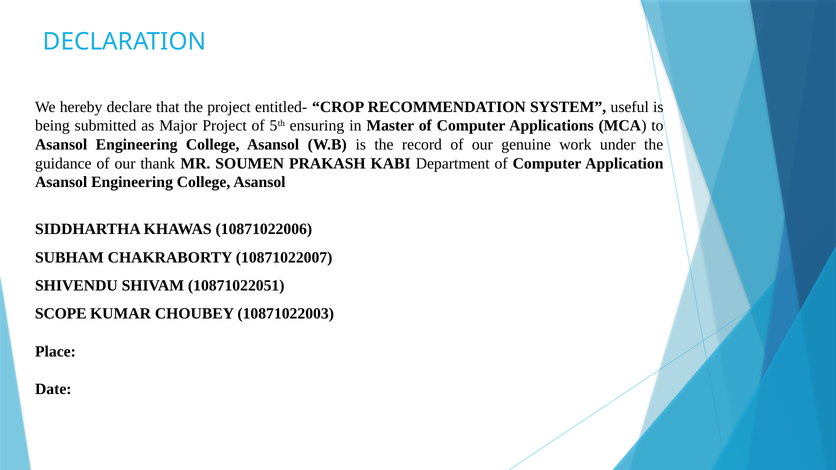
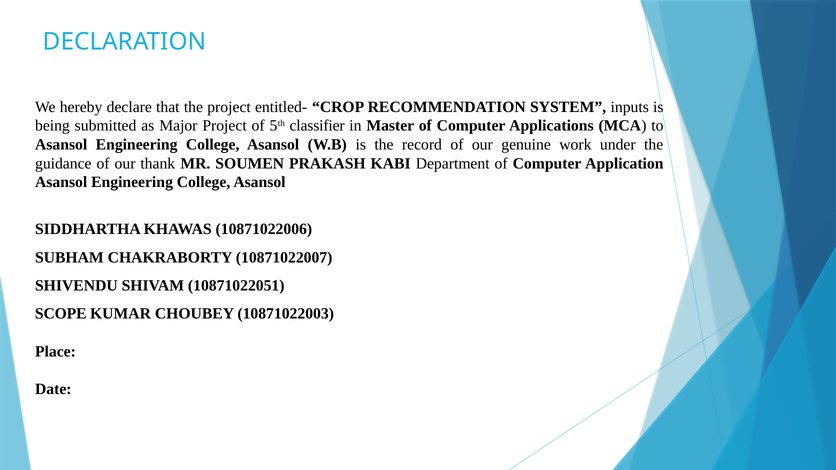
useful: useful -> inputs
ensuring: ensuring -> classifier
